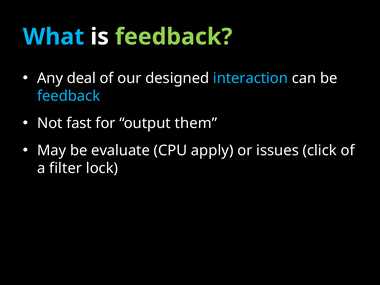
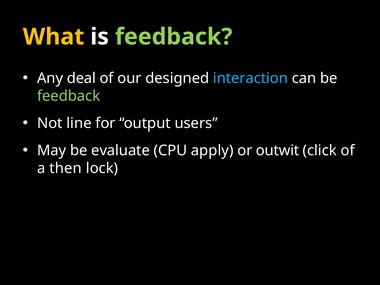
What colour: light blue -> yellow
feedback at (69, 96) colour: light blue -> light green
fast: fast -> line
them: them -> users
issues: issues -> outwit
filter: filter -> then
